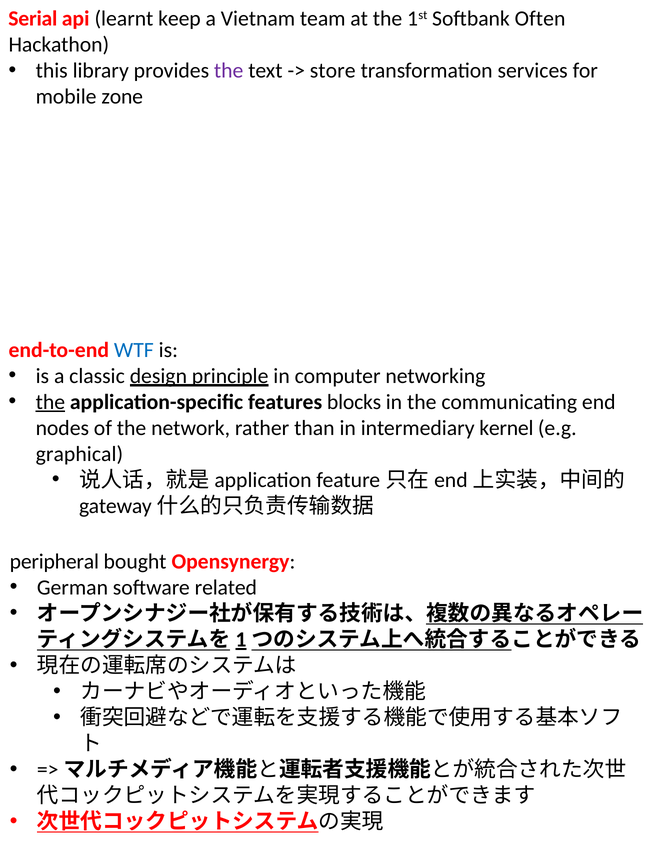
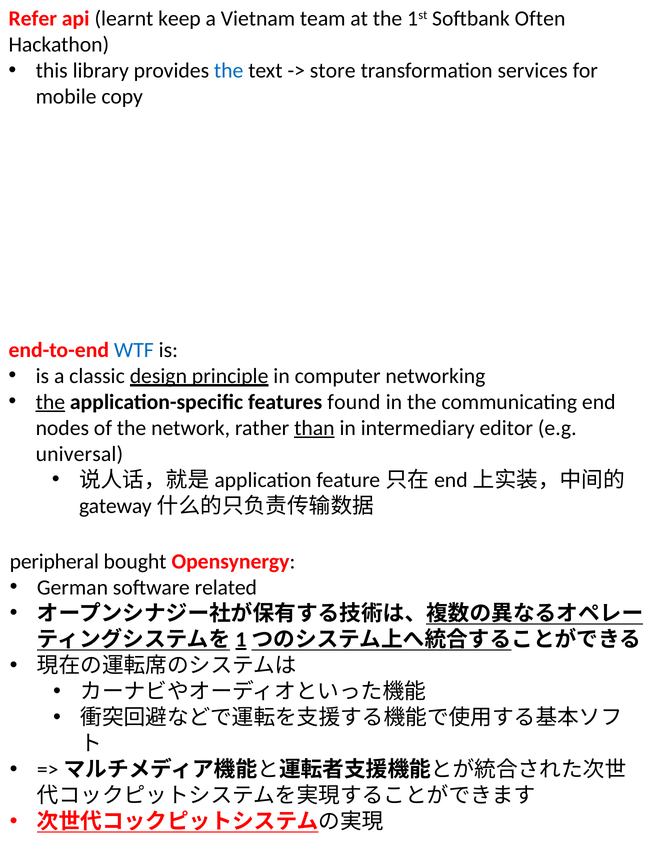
Serial: Serial -> Refer
the at (229, 71) colour: purple -> blue
zone: zone -> copy
blocks: blocks -> found
than underline: none -> present
kernel: kernel -> editor
graphical: graphical -> universal
